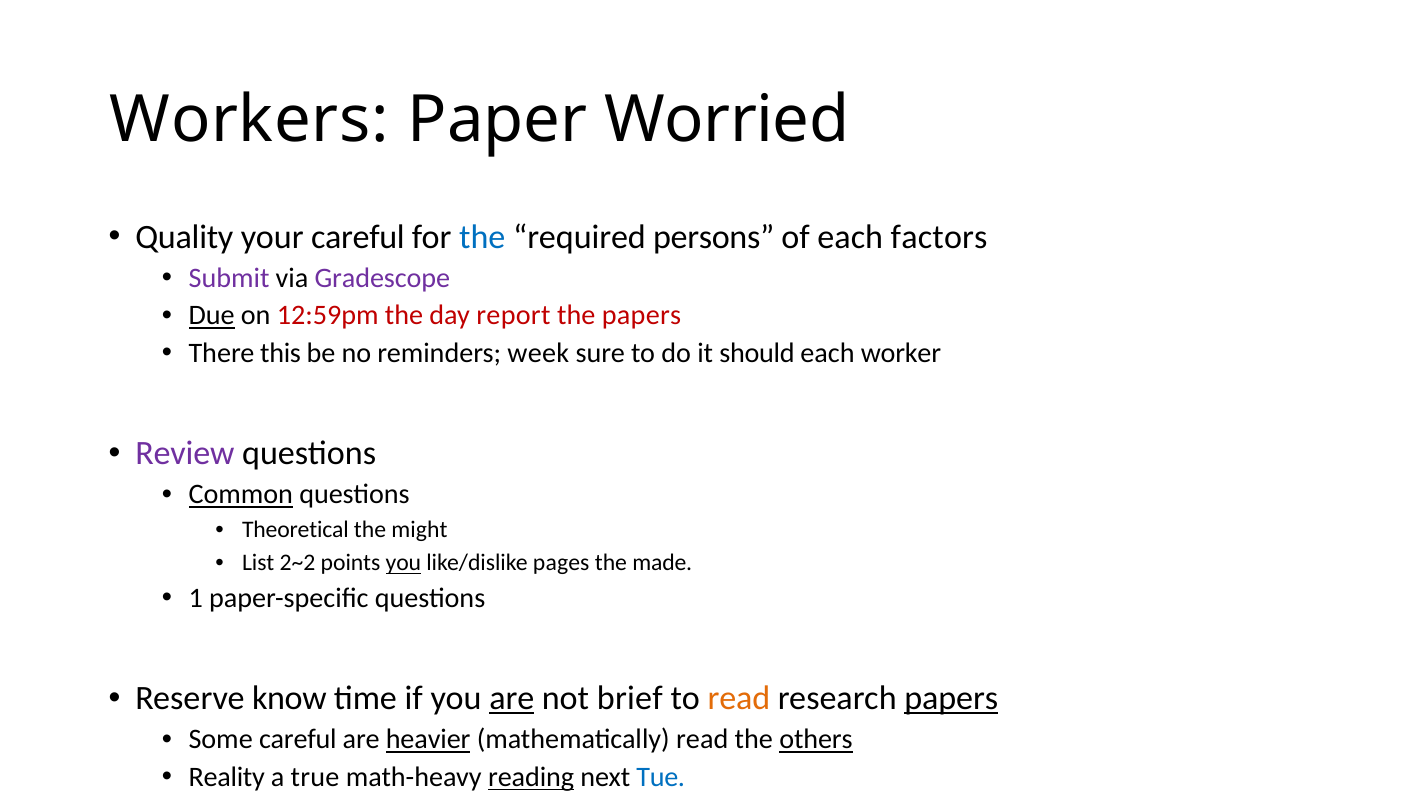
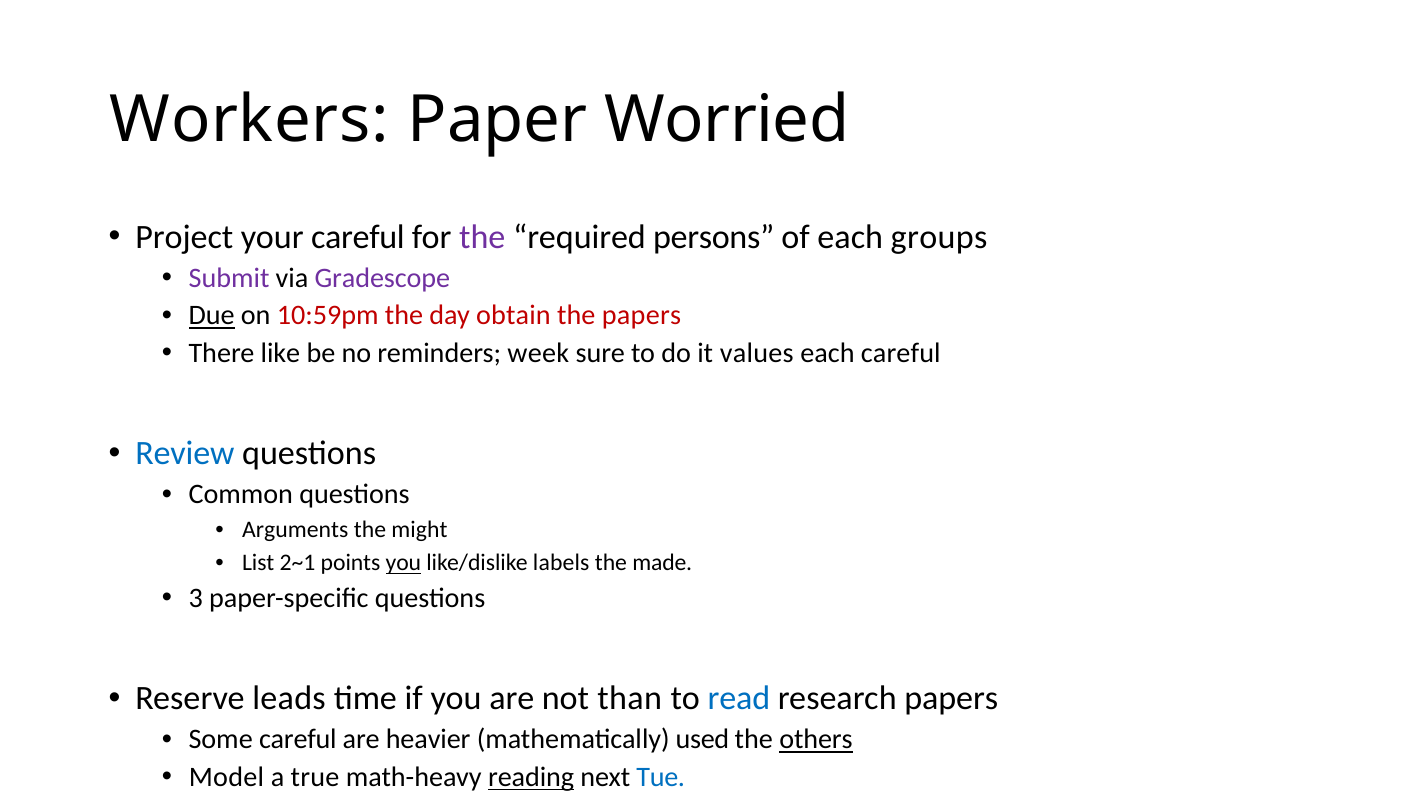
Quality: Quality -> Project
the at (482, 237) colour: blue -> purple
factors: factors -> groups
12:59pm: 12:59pm -> 10:59pm
report: report -> obtain
this: this -> like
should: should -> values
each worker: worker -> careful
Review colour: purple -> blue
Common underline: present -> none
Theoretical: Theoretical -> Arguments
2~2: 2~2 -> 2~1
pages: pages -> labels
1: 1 -> 3
know: know -> leads
are at (512, 699) underline: present -> none
brief: brief -> than
read at (739, 699) colour: orange -> blue
papers at (951, 699) underline: present -> none
heavier underline: present -> none
mathematically read: read -> used
Reality: Reality -> Model
